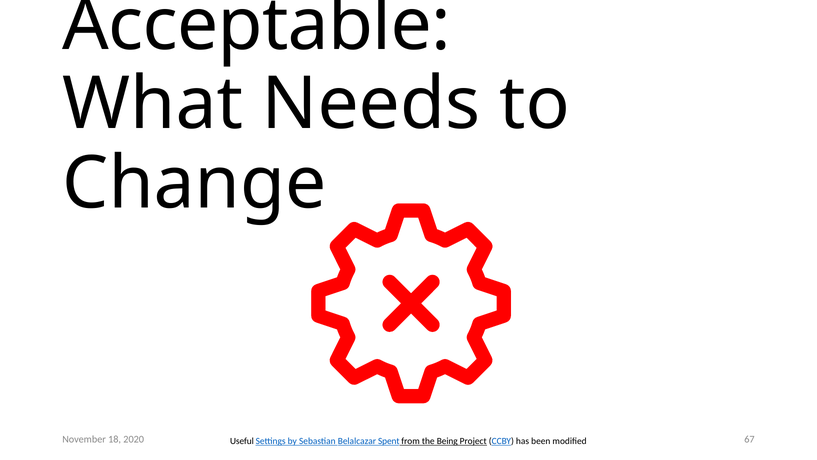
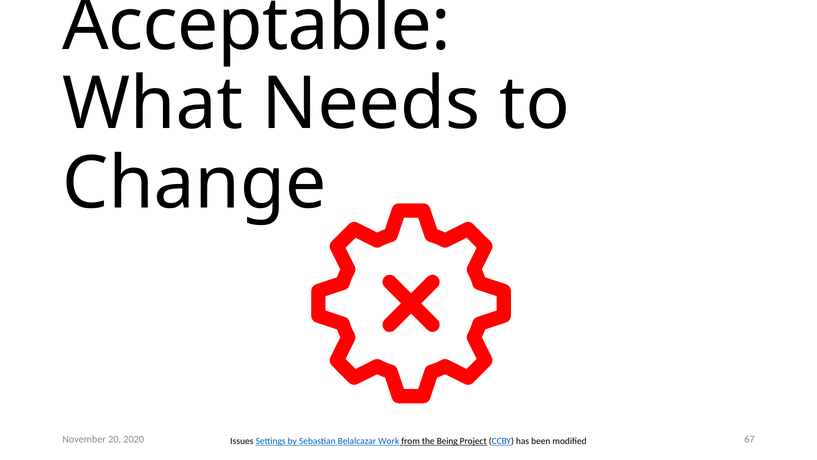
18: 18 -> 20
Useful: Useful -> Issues
Spent: Spent -> Work
